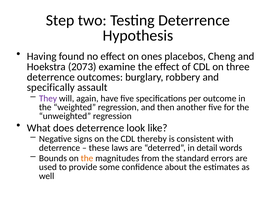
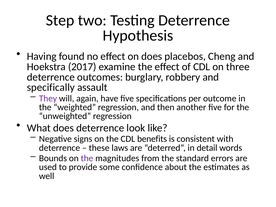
on ones: ones -> does
2073: 2073 -> 2017
thereby: thereby -> benefits
the at (87, 158) colour: orange -> purple
